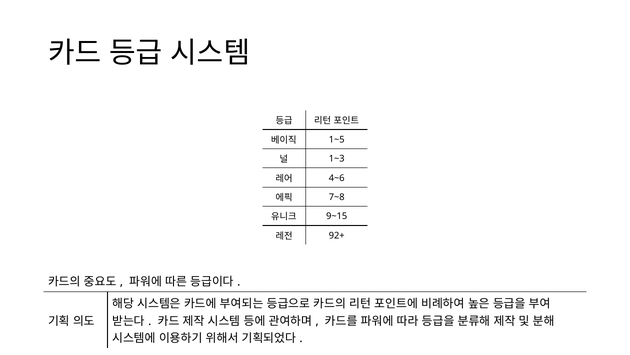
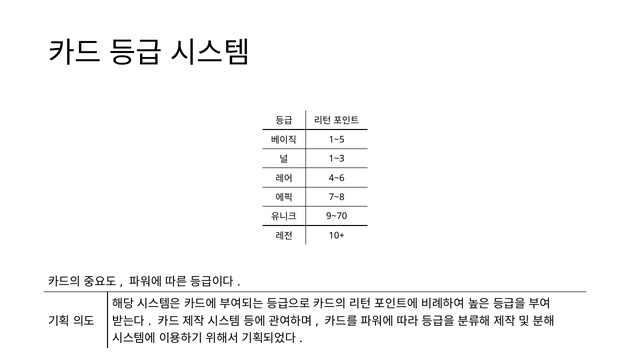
9~15: 9~15 -> 9~70
92+: 92+ -> 10+
